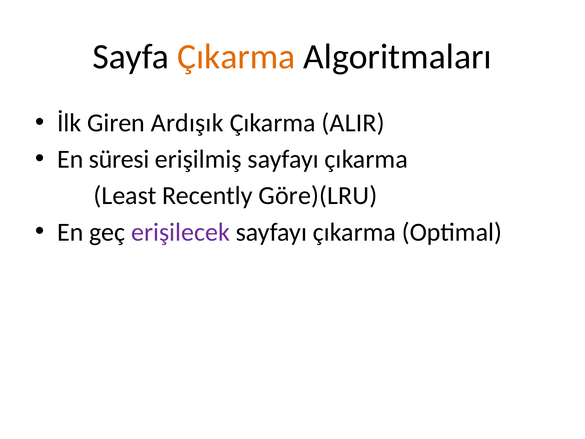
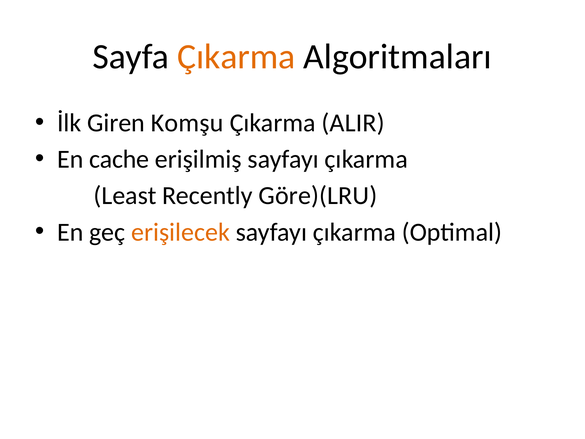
Ardışık: Ardışık -> Komşu
süresi: süresi -> cache
erişilecek colour: purple -> orange
